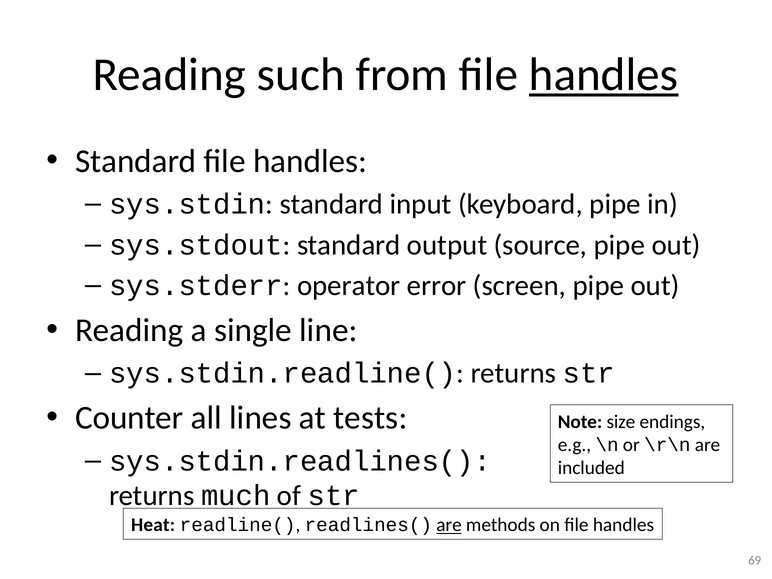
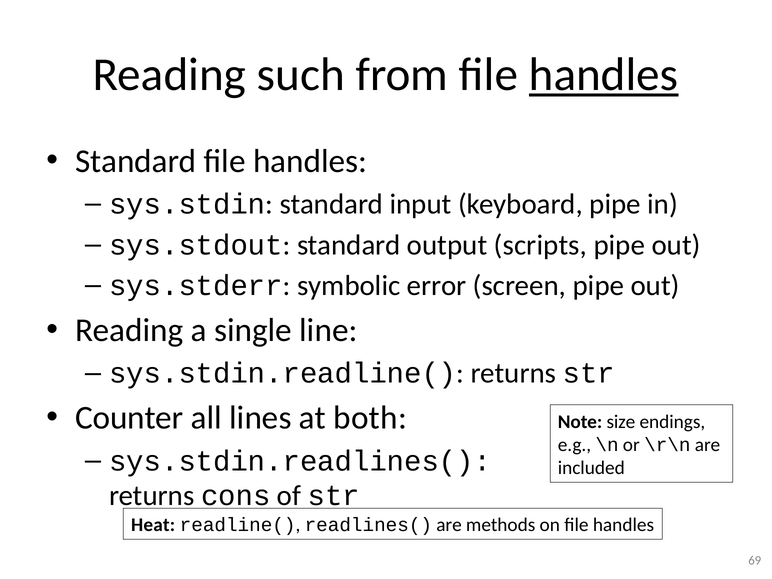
source: source -> scripts
operator: operator -> symbolic
tests: tests -> both
much: much -> cons
are at (449, 525) underline: present -> none
